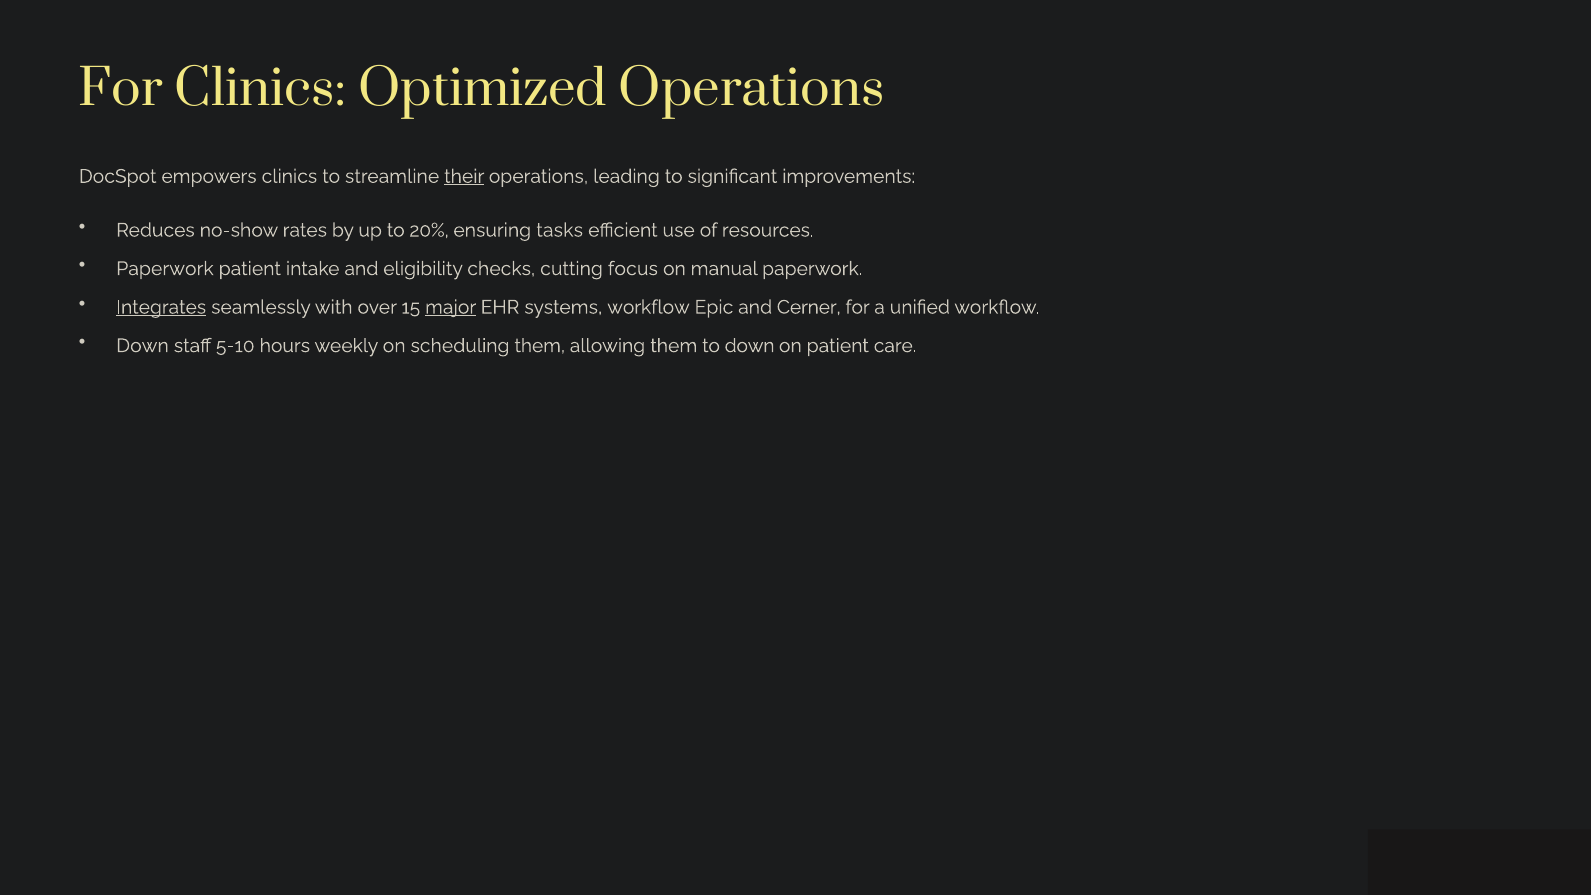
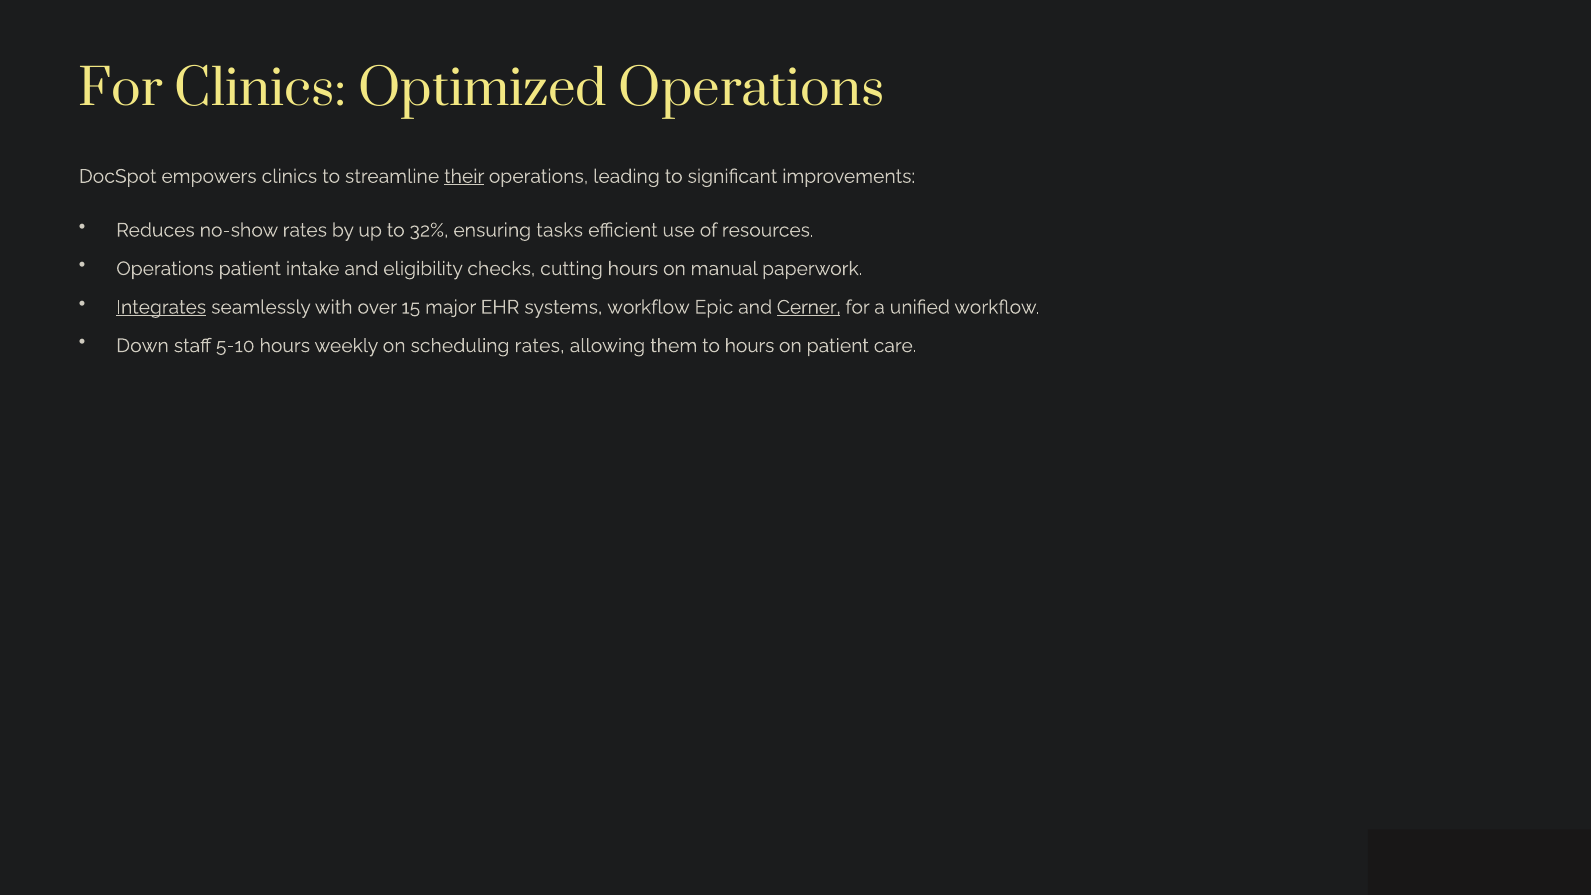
20%: 20% -> 32%
Paperwork at (165, 269): Paperwork -> Operations
cutting focus: focus -> hours
major underline: present -> none
Cerner underline: none -> present
scheduling them: them -> rates
to down: down -> hours
